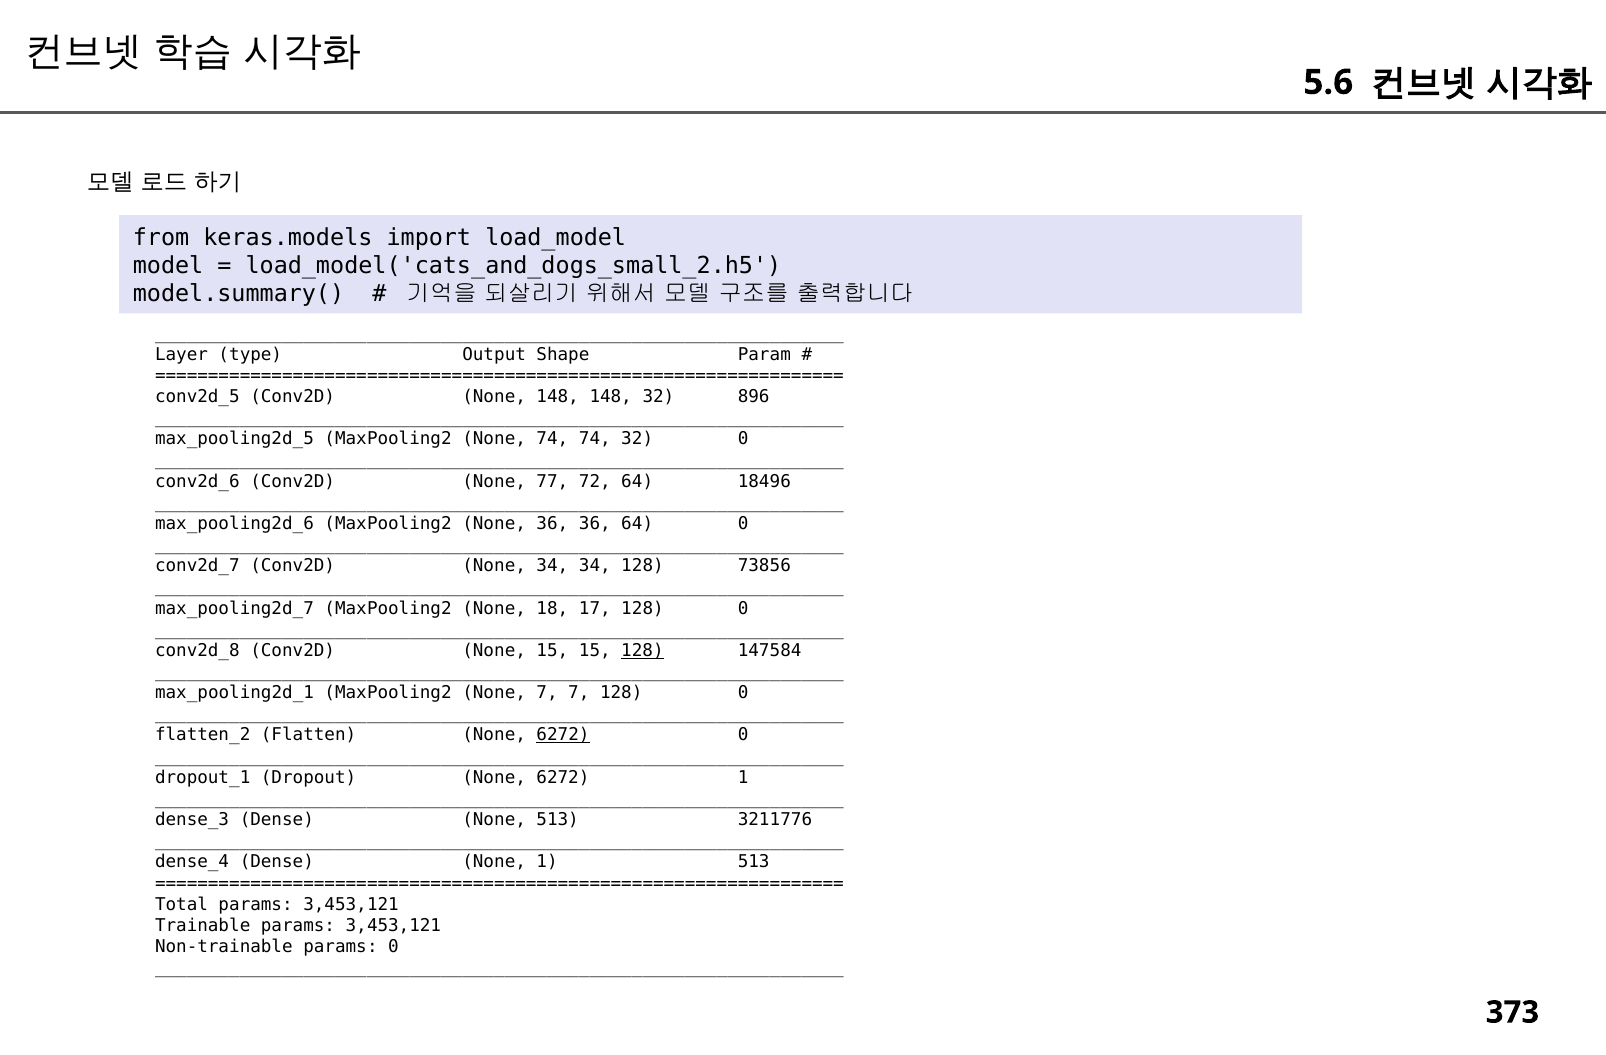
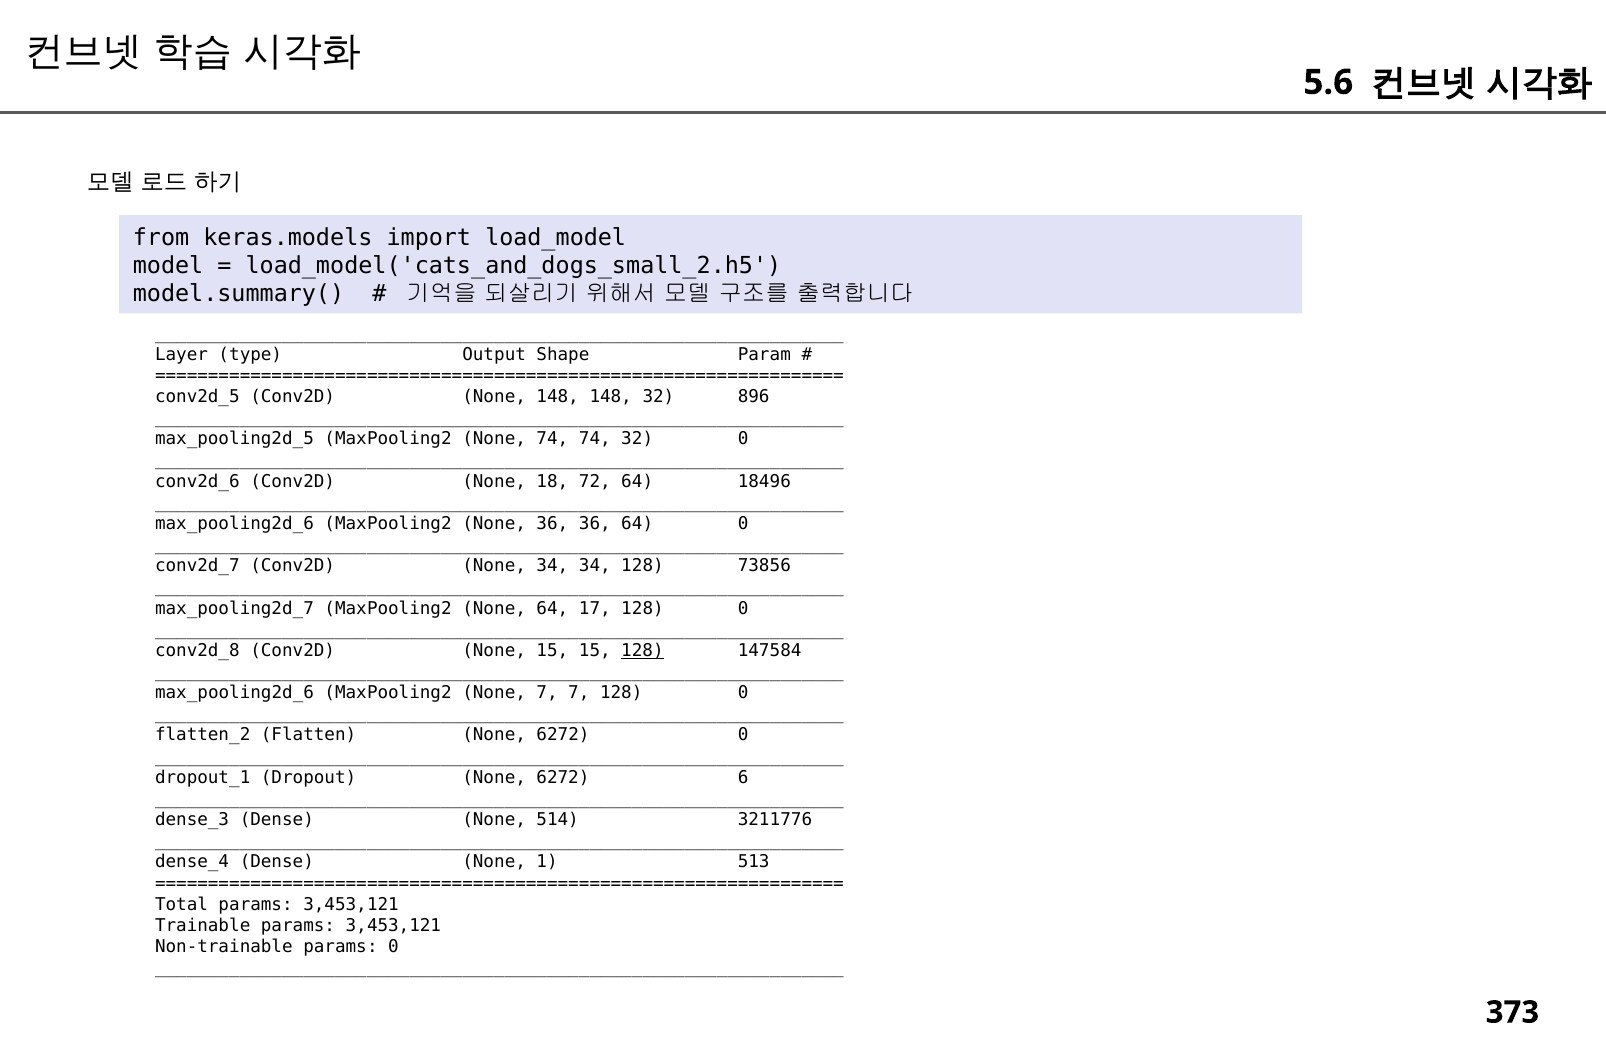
77: 77 -> 18
None 18: 18 -> 64
max_pooling2d_1 at (235, 693): max_pooling2d_1 -> max_pooling2d_6
6272 at (563, 735) underline: present -> none
6272 1: 1 -> 6
None 513: 513 -> 514
